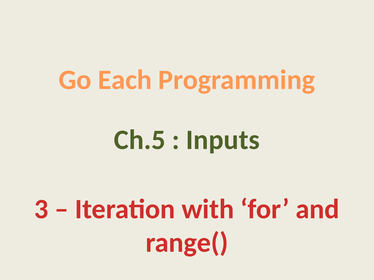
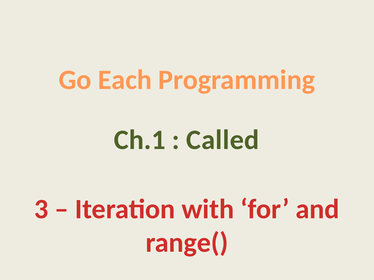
Ch.5: Ch.5 -> Ch.1
Inputs: Inputs -> Called
